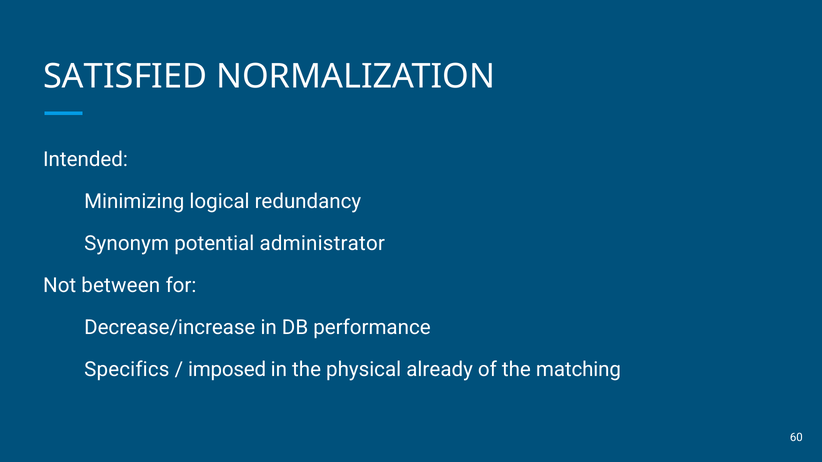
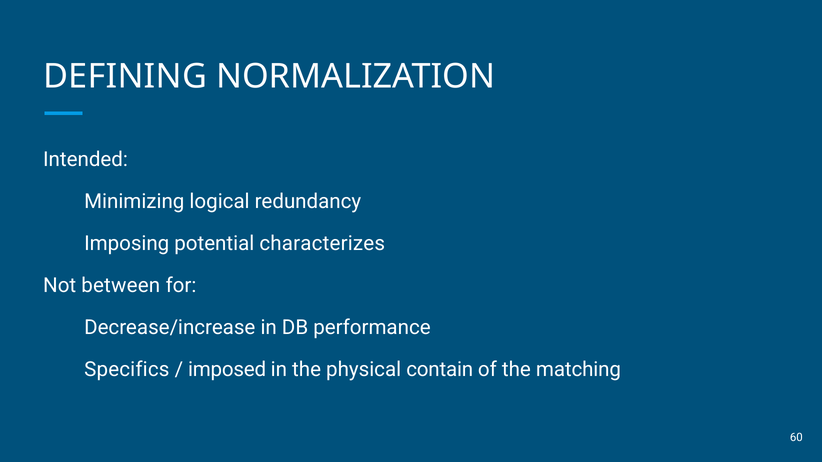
SATISFIED: SATISFIED -> DEFINING
Synonym: Synonym -> Imposing
administrator: administrator -> characterizes
already: already -> contain
